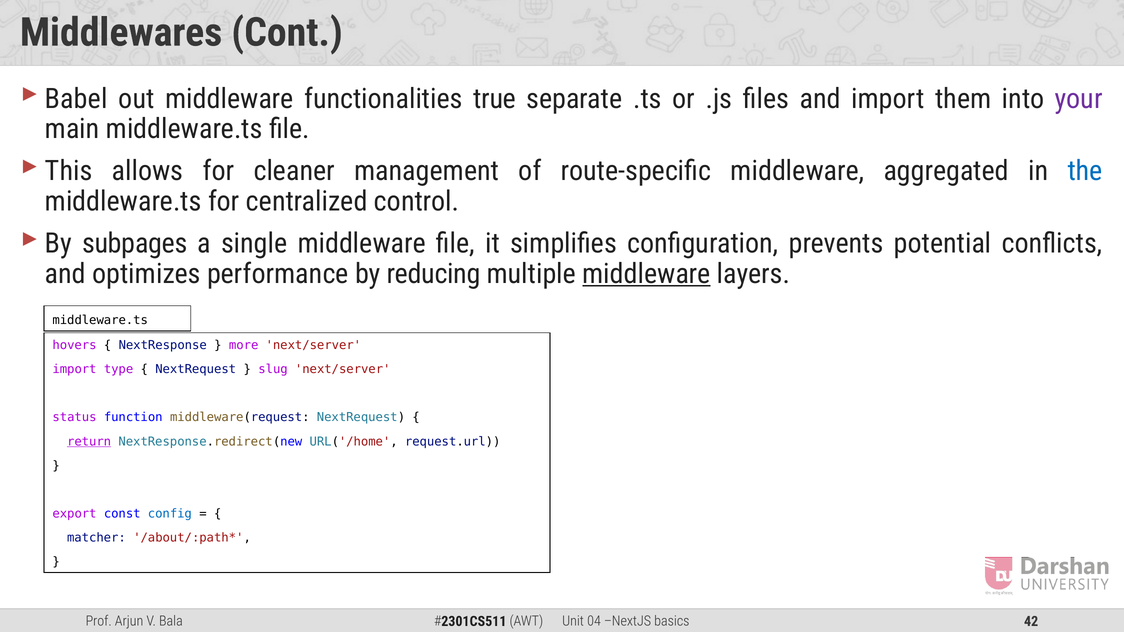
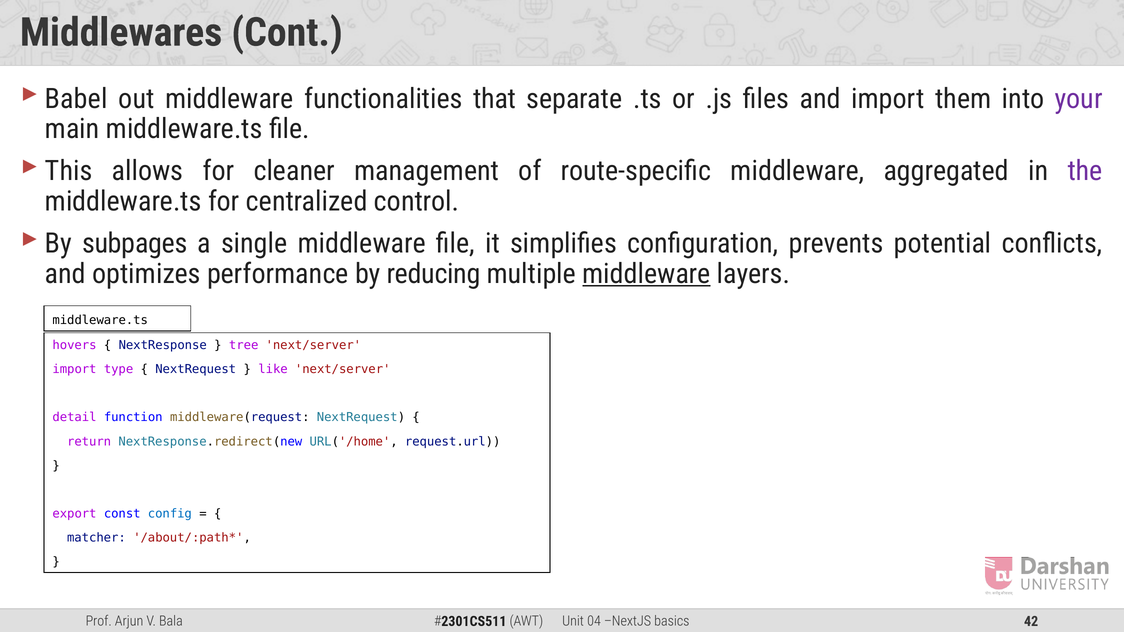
true: true -> that
the colour: blue -> purple
more: more -> tree
slug: slug -> like
status: status -> detail
return underline: present -> none
